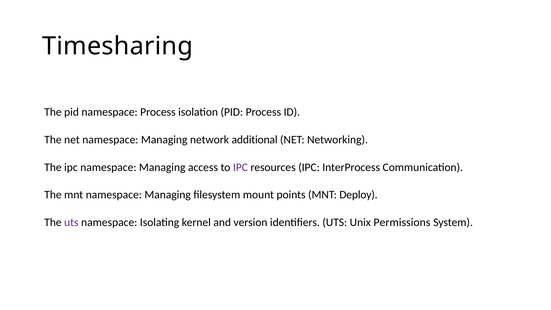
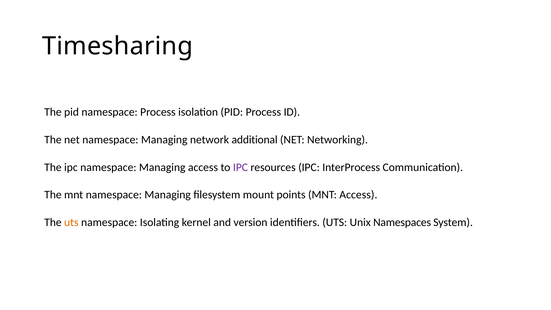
MNT Deploy: Deploy -> Access
uts at (71, 222) colour: purple -> orange
Permissions: Permissions -> Namespaces
